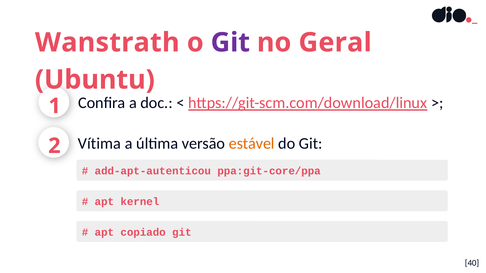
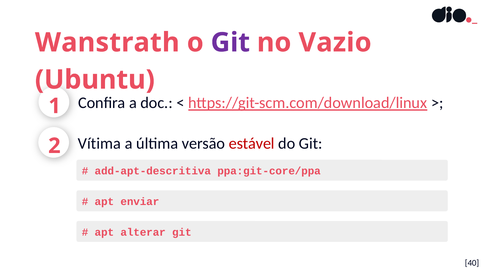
Geral: Geral -> Vazio
estável colour: orange -> red
add-apt-autenticou: add-apt-autenticou -> add-apt-descritiva
kernel: kernel -> enviar
copiado: copiado -> alterar
